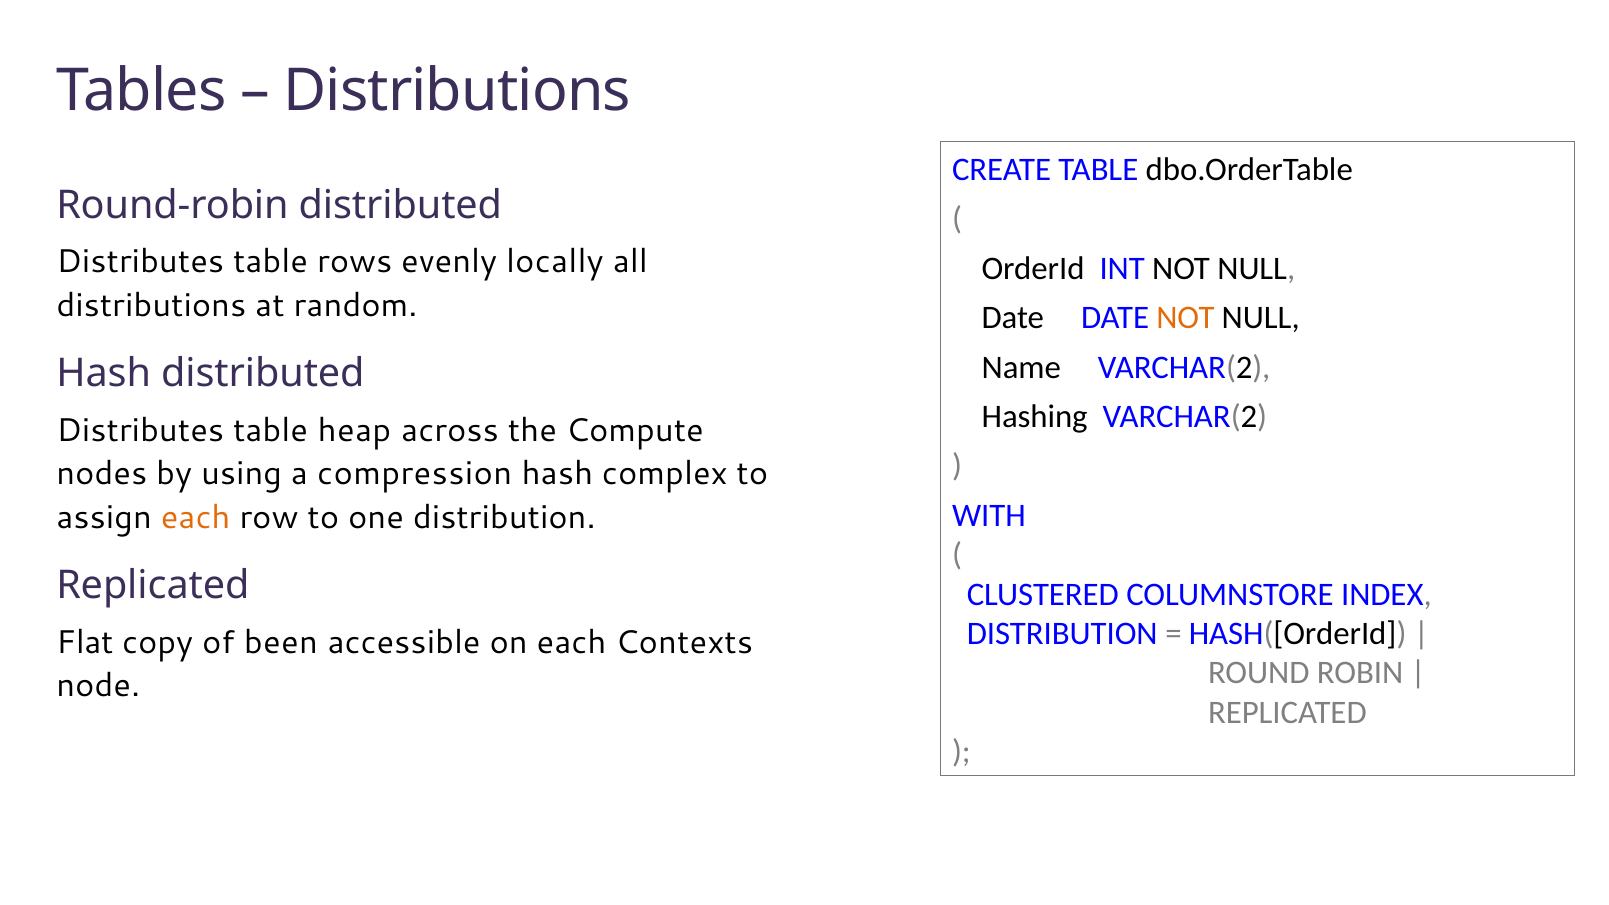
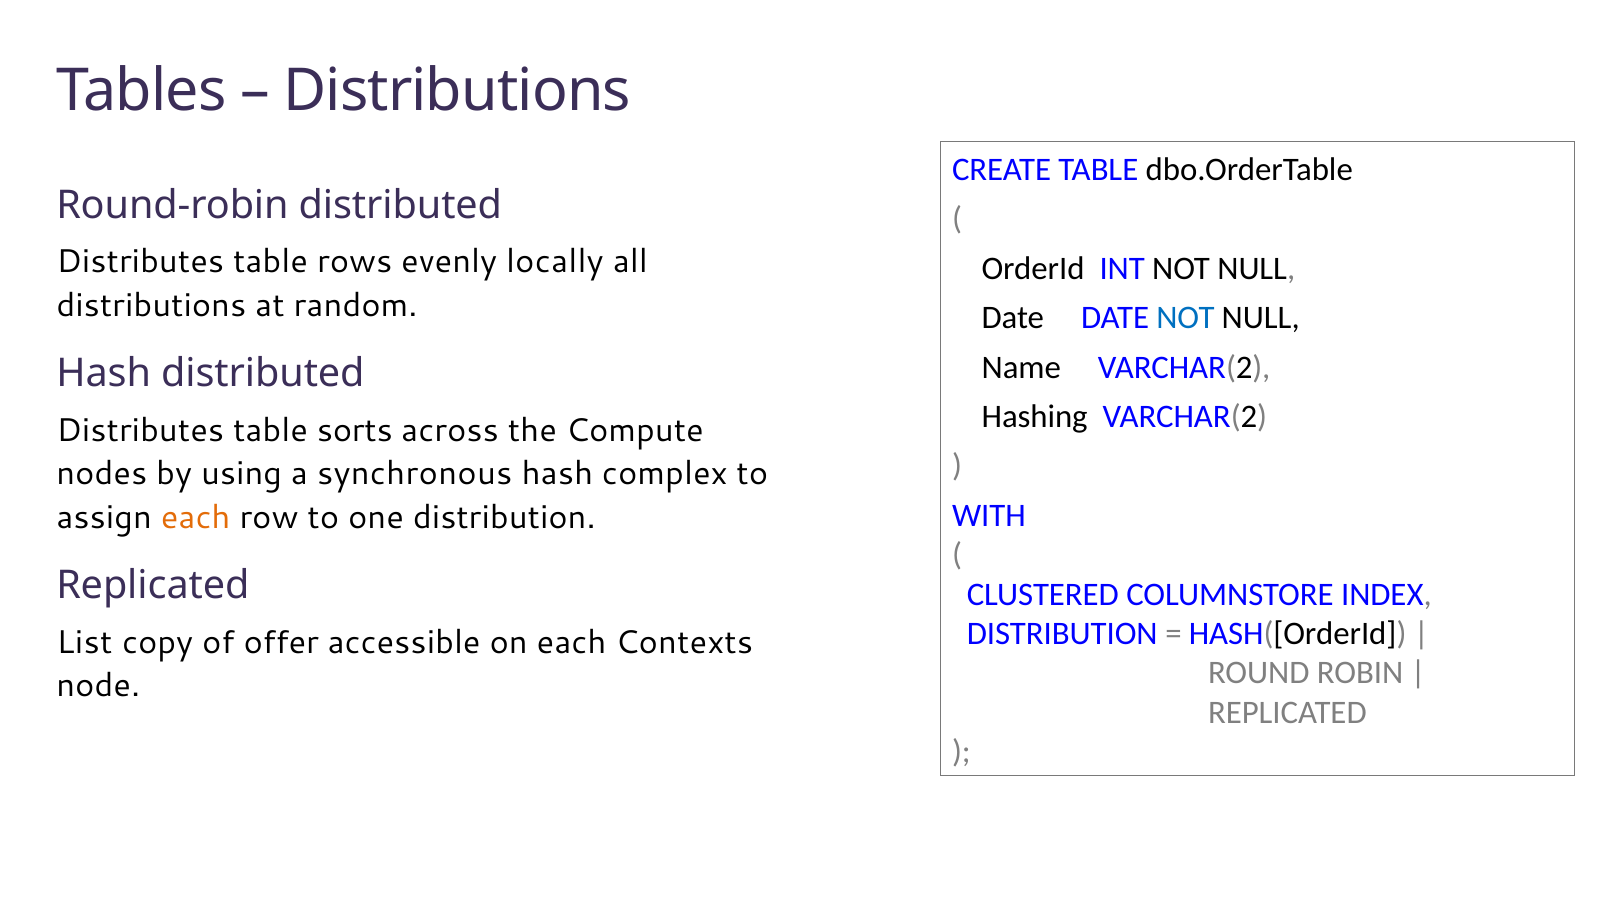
NOT at (1186, 318) colour: orange -> blue
heap: heap -> sorts
compression: compression -> synchronous
Flat: Flat -> List
been: been -> offer
